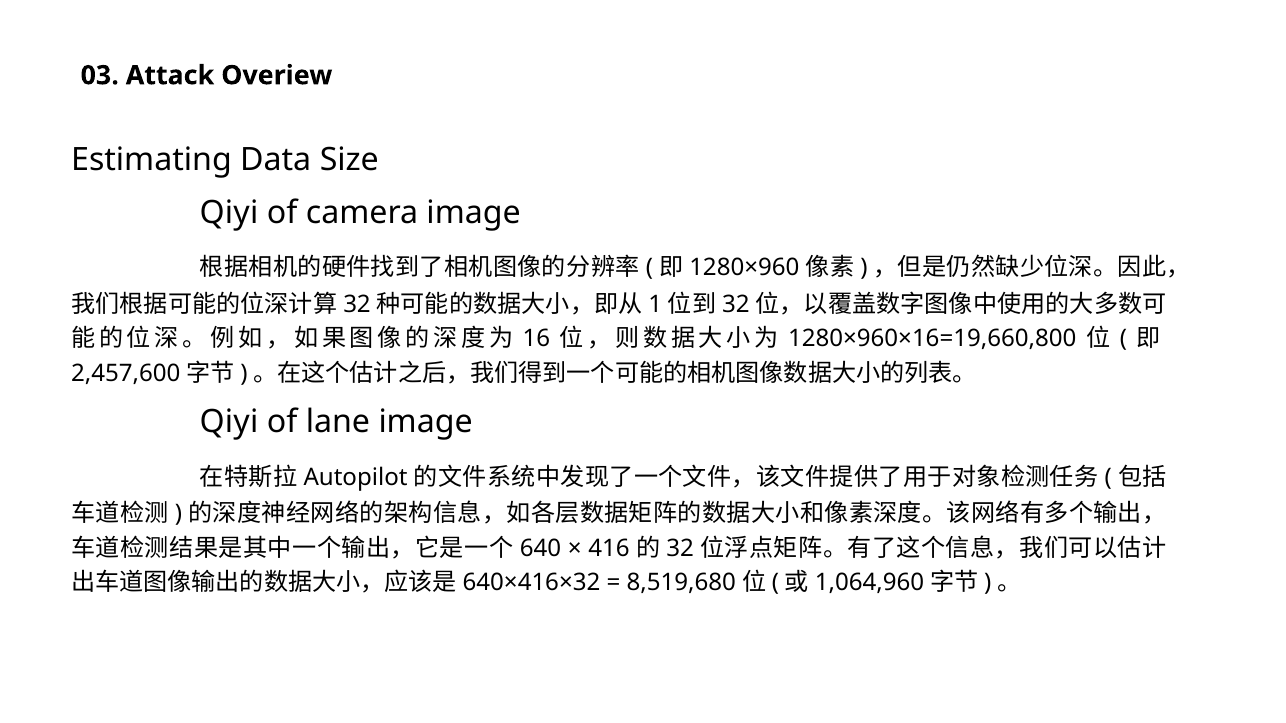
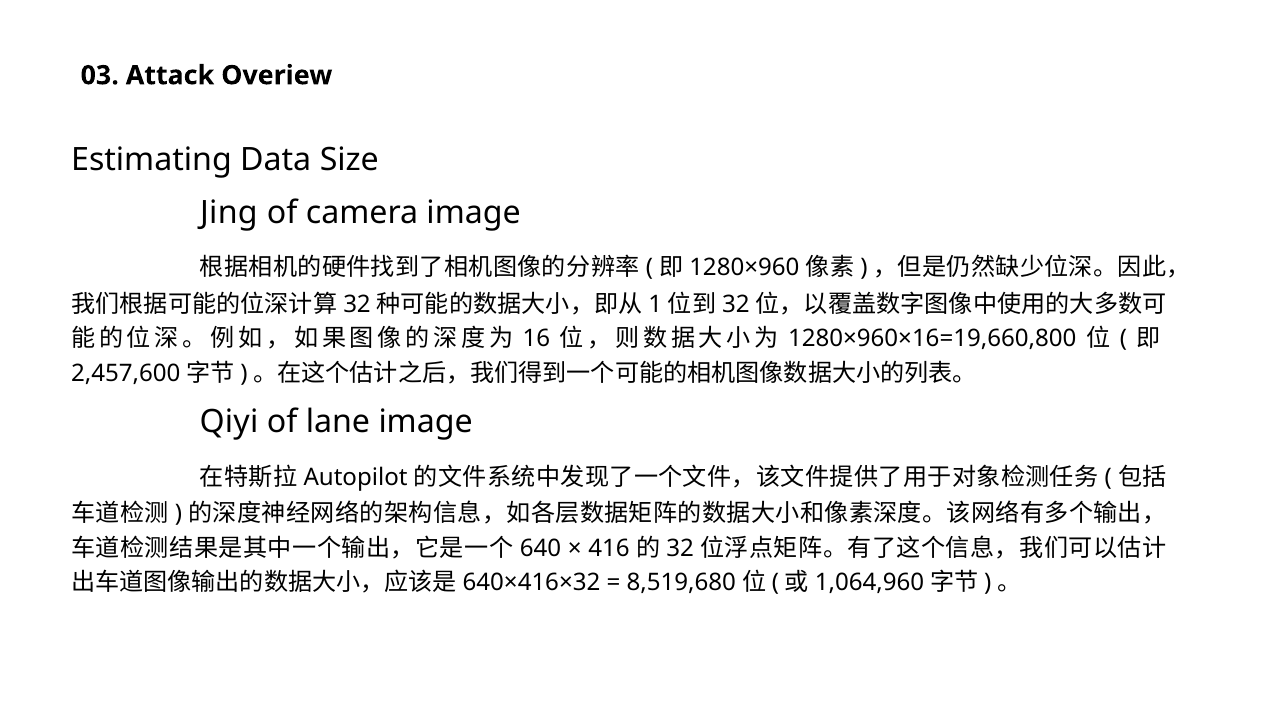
Qiyi at (229, 213): Qiyi -> Jing
